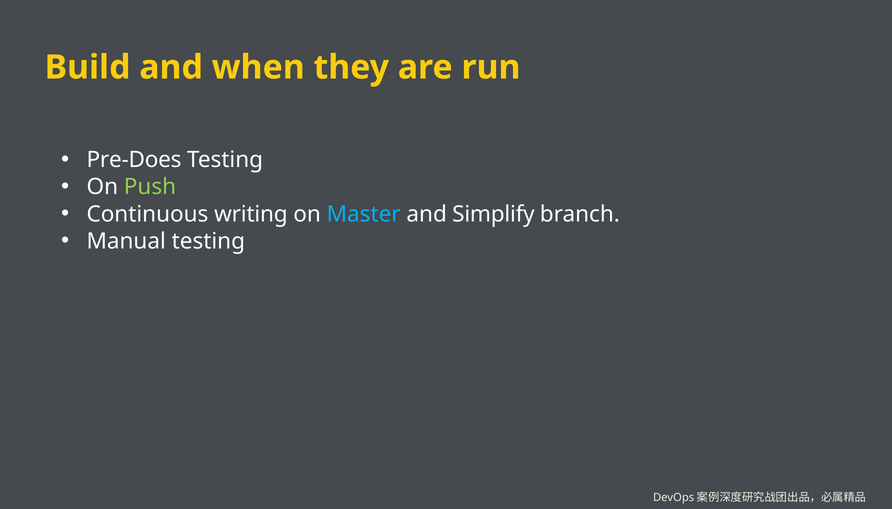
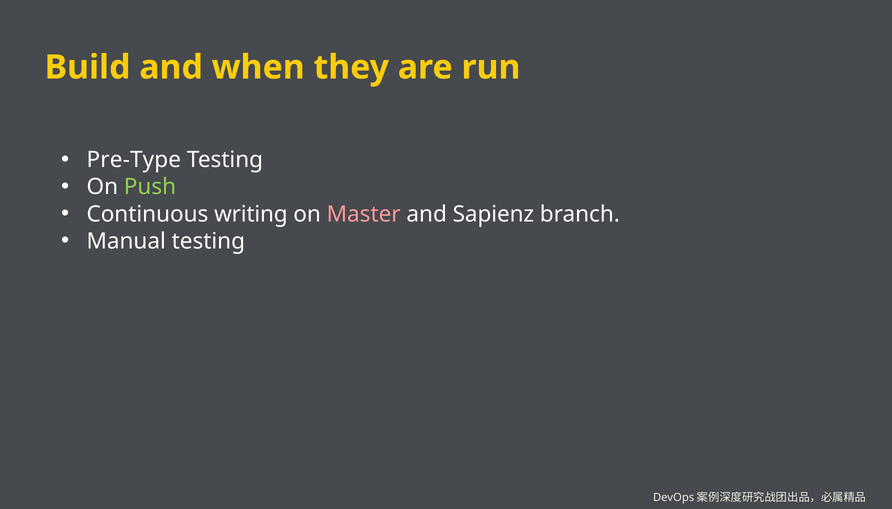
Pre-Does: Pre-Does -> Pre-Type
Master colour: light blue -> pink
Simplify: Simplify -> Sapienz
